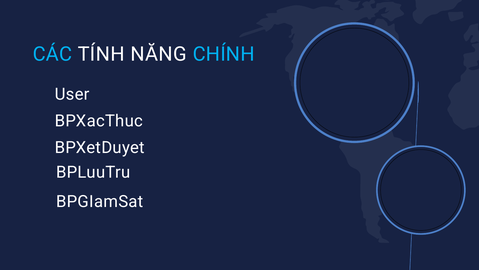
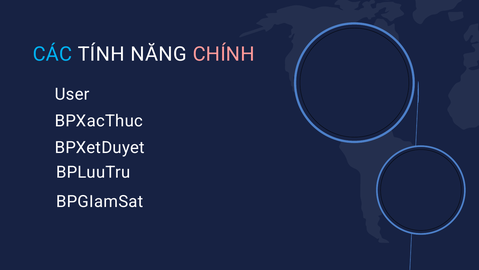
CHÍNH colour: light blue -> pink
